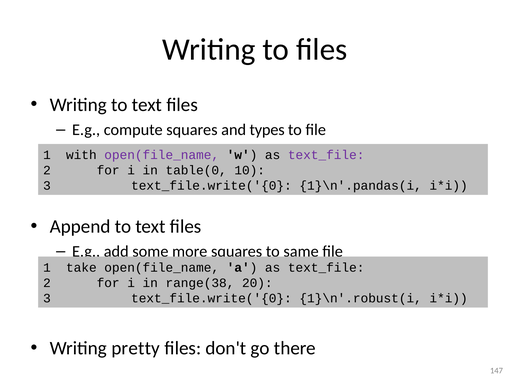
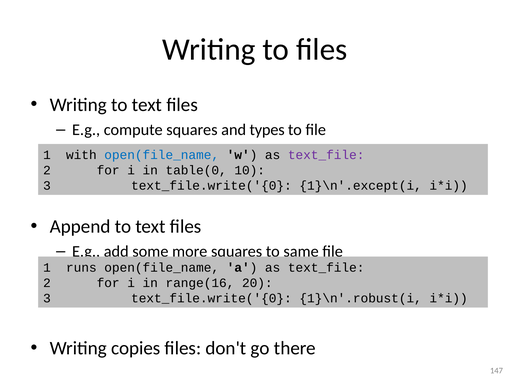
open(file_name at (162, 155) colour: purple -> blue
1}\n'.pandas(i: 1}\n'.pandas(i -> 1}\n'.except(i
take: take -> runs
range(38: range(38 -> range(16
pretty: pretty -> copies
